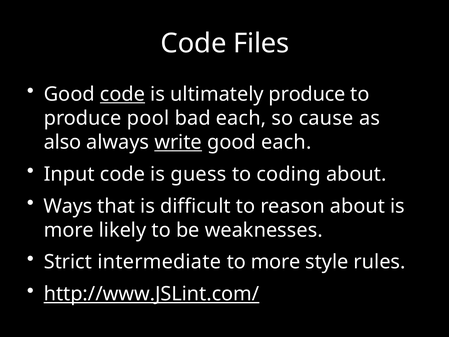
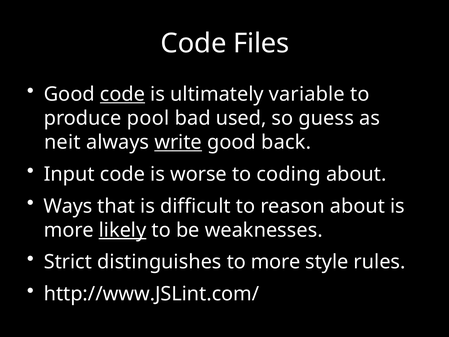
ultimately produce: produce -> variable
bad each: each -> used
cause: cause -> guess
also: also -> neit
good each: each -> back
guess: guess -> worse
likely underline: none -> present
intermediate: intermediate -> distinguishes
http://www.JSLint.com/ underline: present -> none
